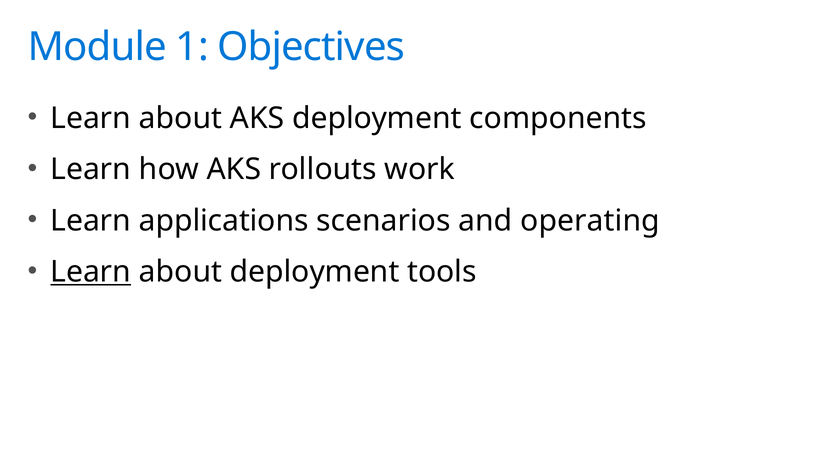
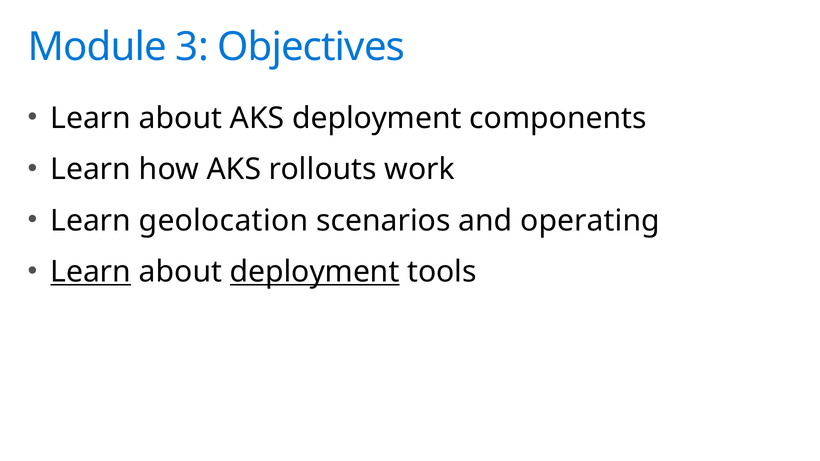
1: 1 -> 3
applications: applications -> geolocation
deployment at (315, 272) underline: none -> present
